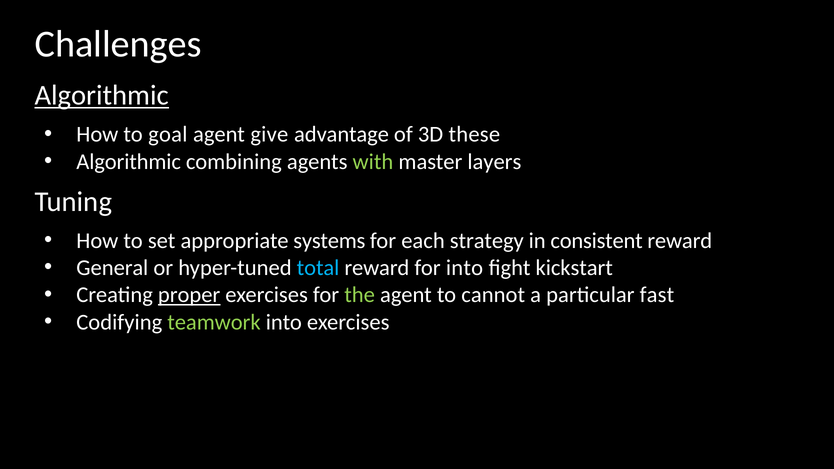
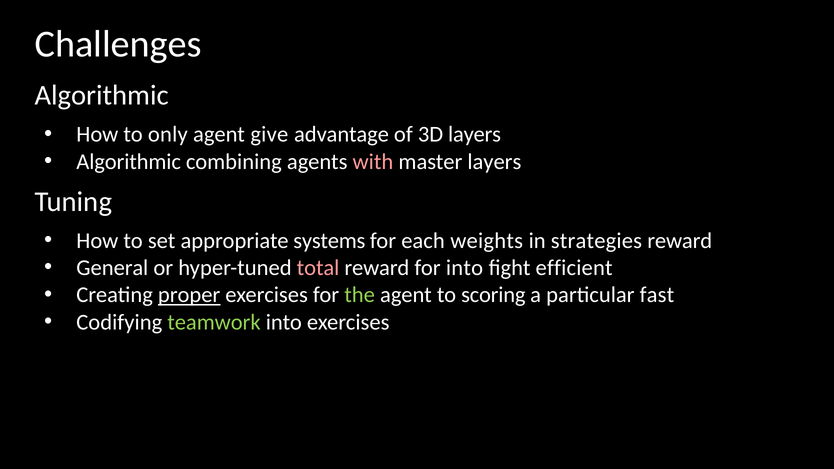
Algorithmic at (102, 95) underline: present -> none
goal: goal -> only
3D these: these -> layers
with colour: light green -> pink
strategy: strategy -> weights
consistent: consistent -> strategies
total colour: light blue -> pink
kickstart: kickstart -> efficient
cannot: cannot -> scoring
